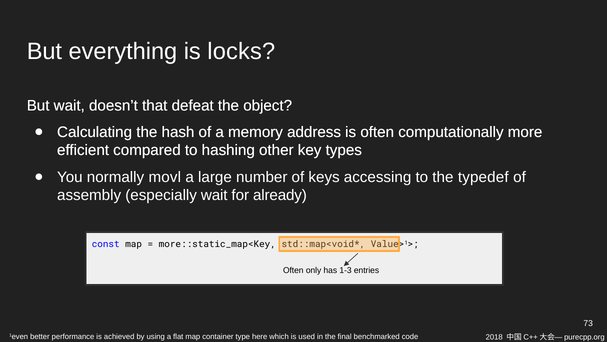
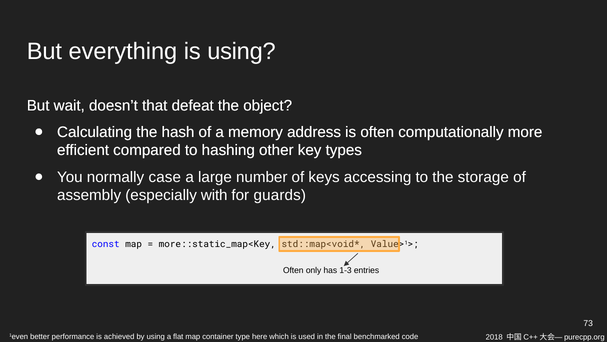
is locks: locks -> using
movl: movl -> case
typedef: typedef -> storage
especially wait: wait -> with
already: already -> guards
